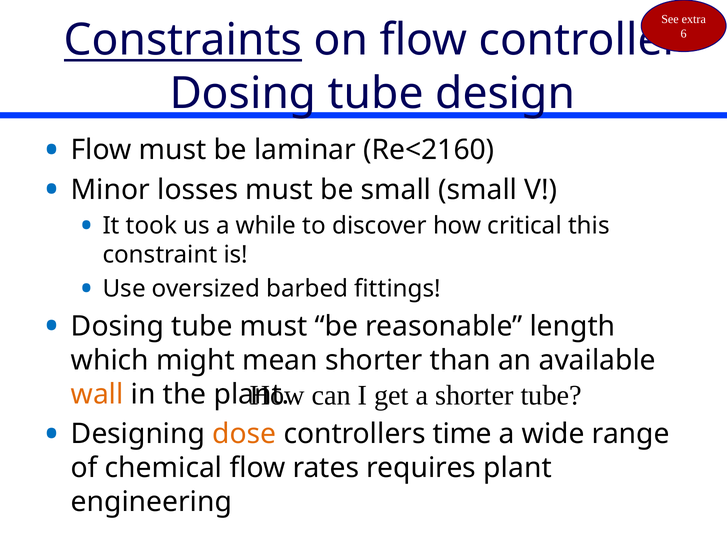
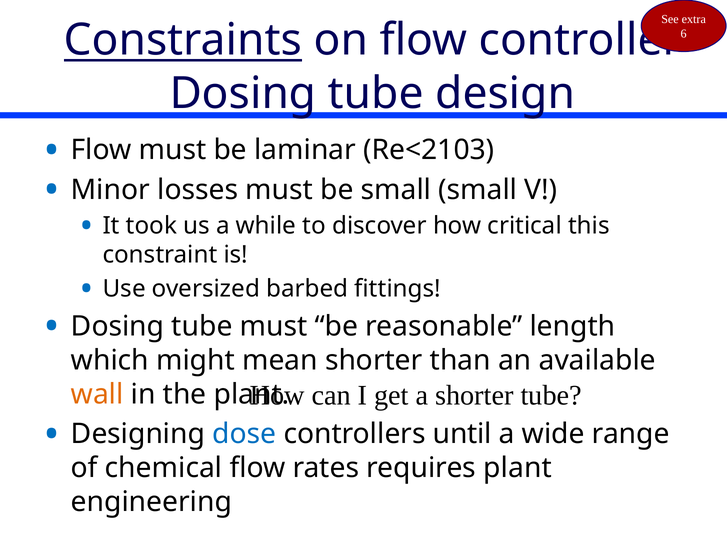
Re<2160: Re<2160 -> Re<2103
dose colour: orange -> blue
time: time -> until
